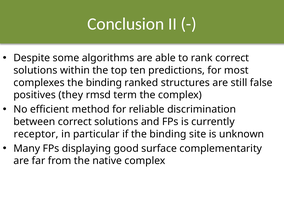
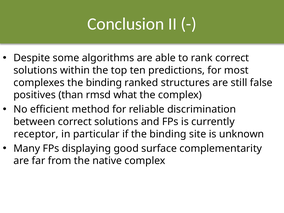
they: they -> than
term: term -> what
